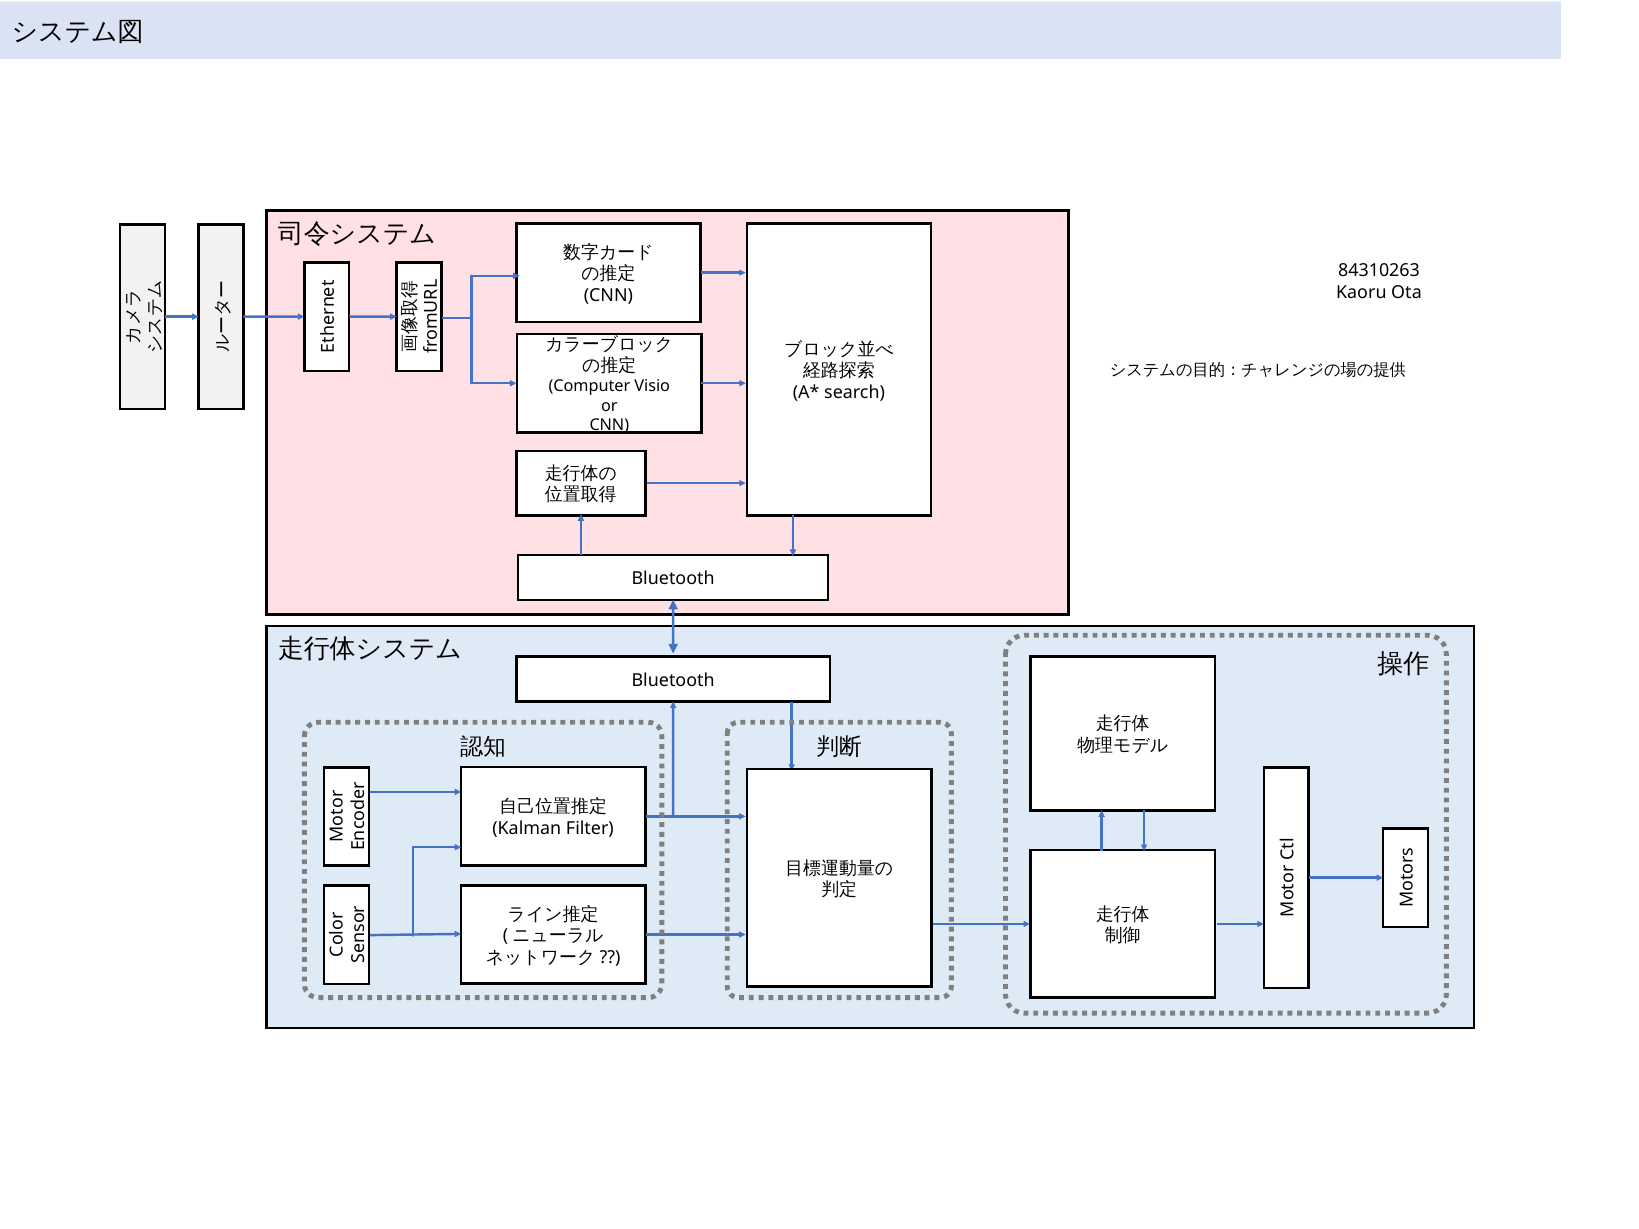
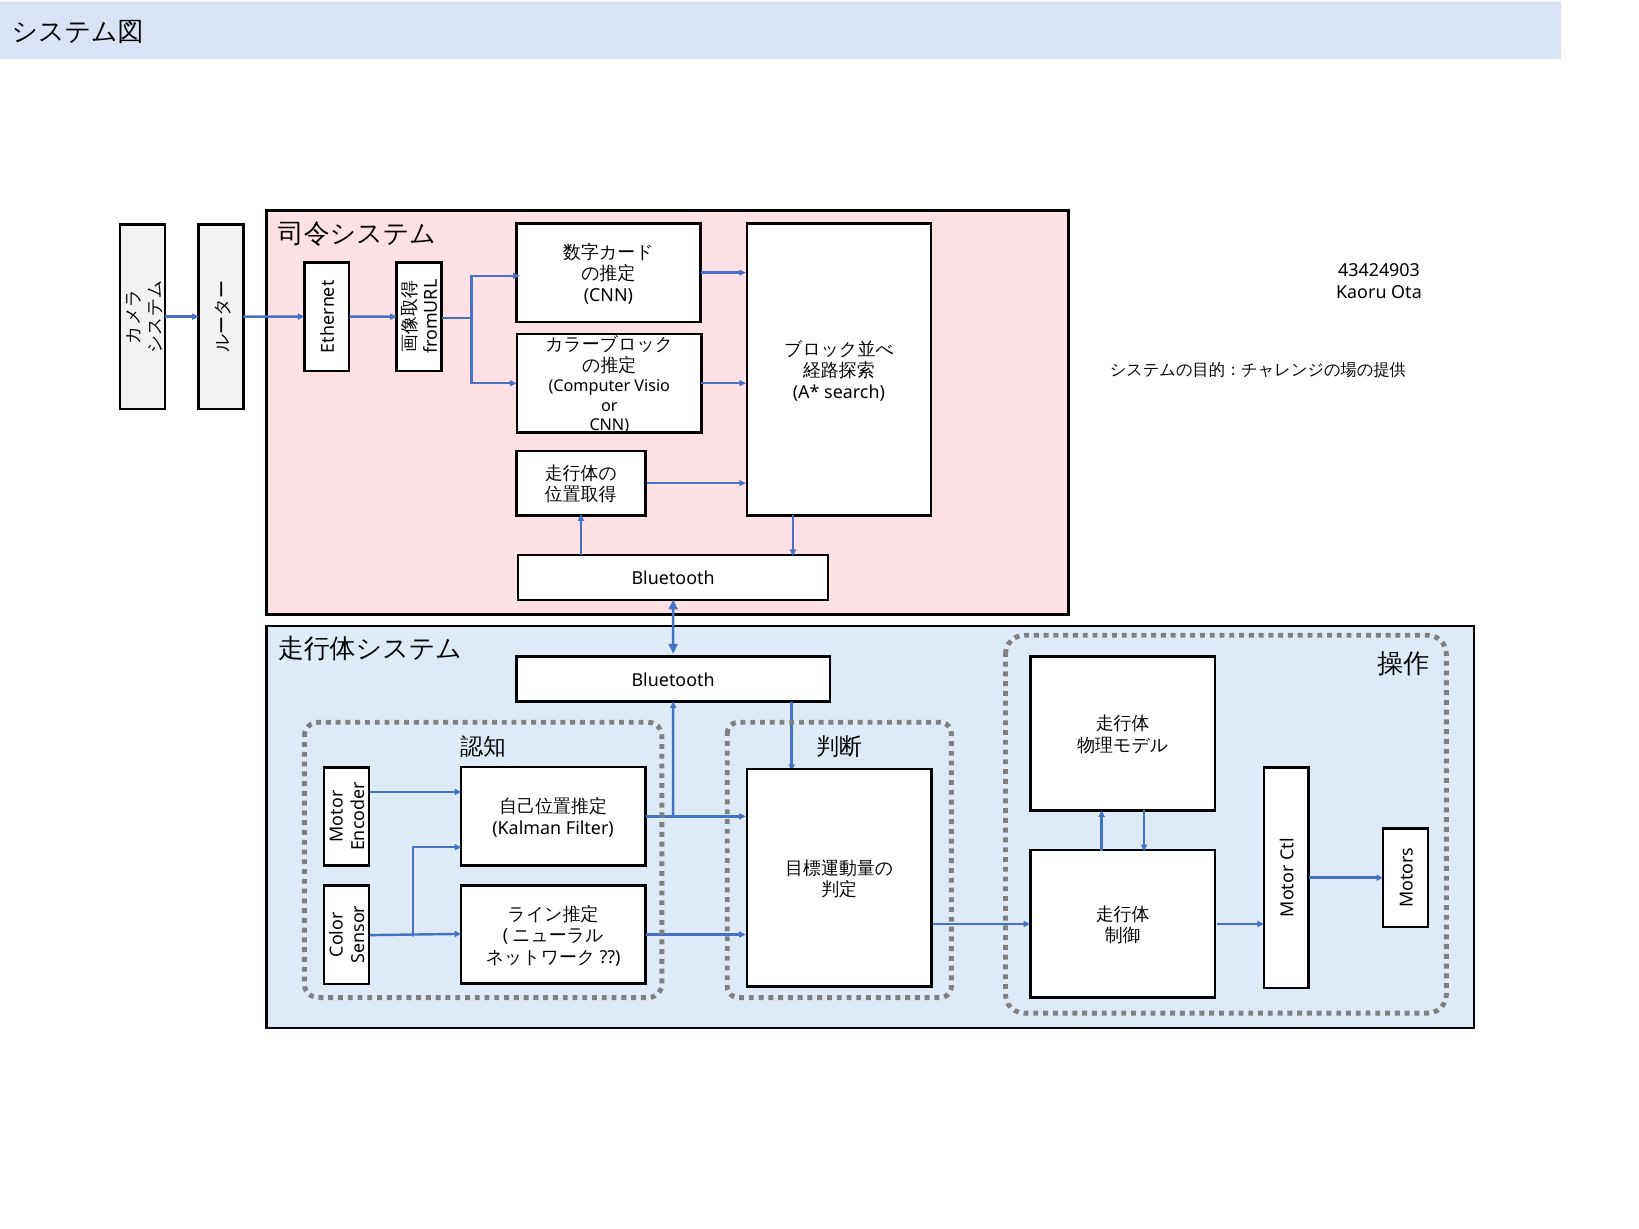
84310263: 84310263 -> 43424903
